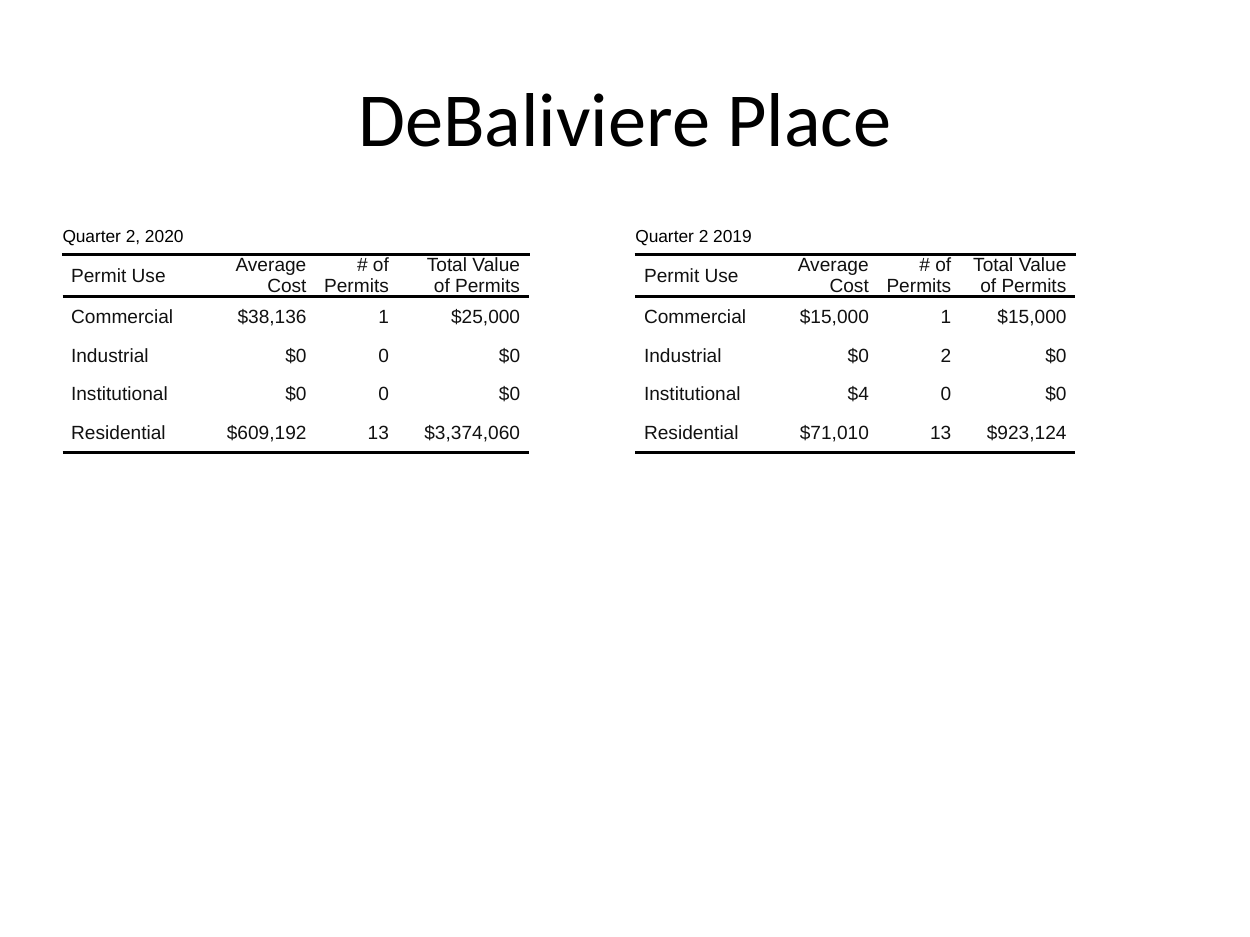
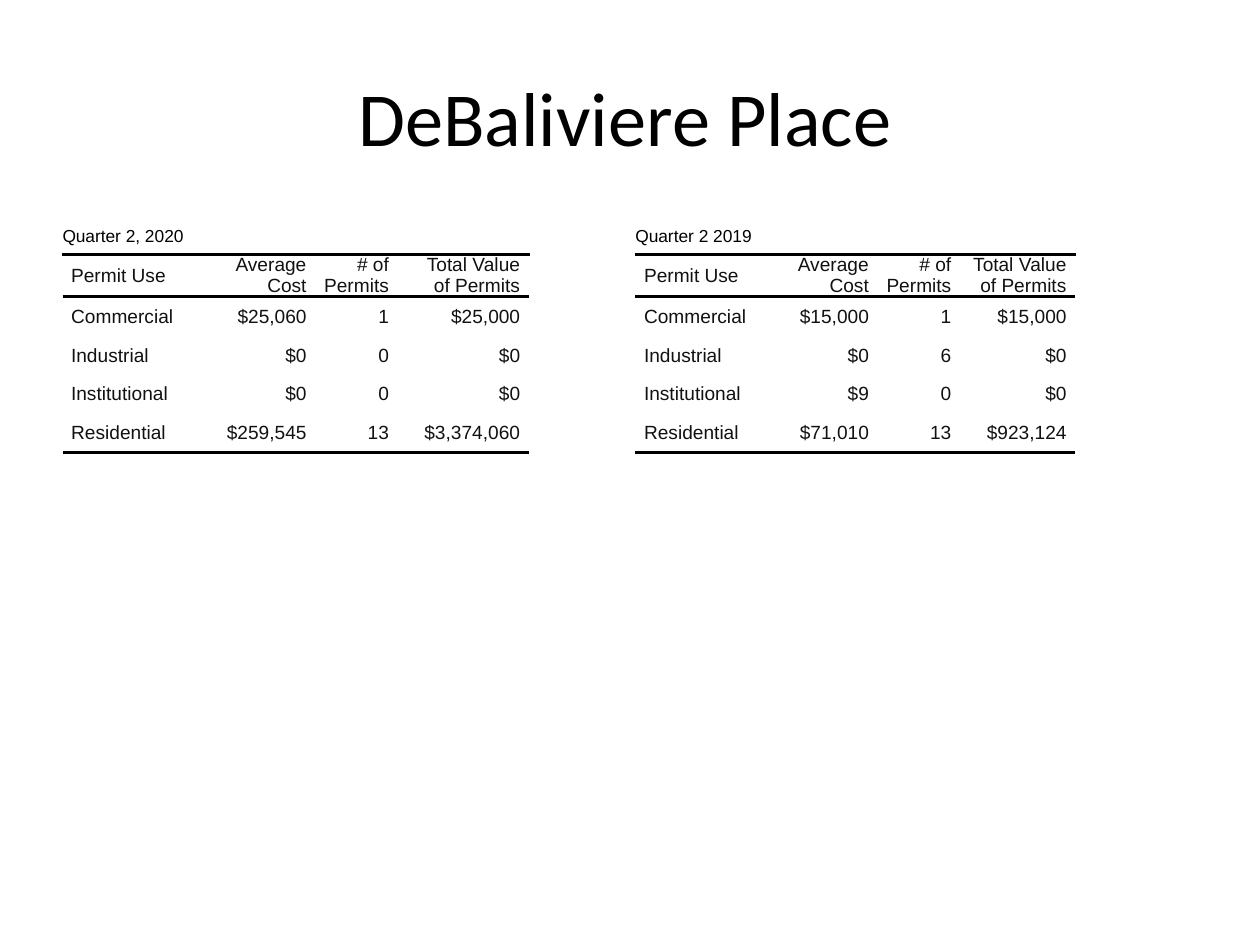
$38,136: $38,136 -> $25,060
$0 2: 2 -> 6
$4: $4 -> $9
$609,192: $609,192 -> $259,545
